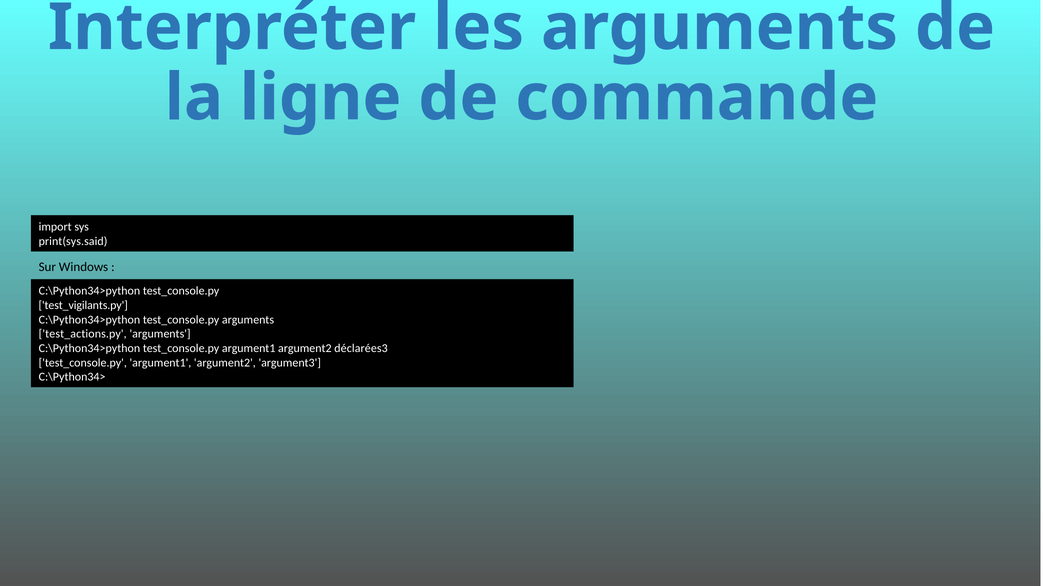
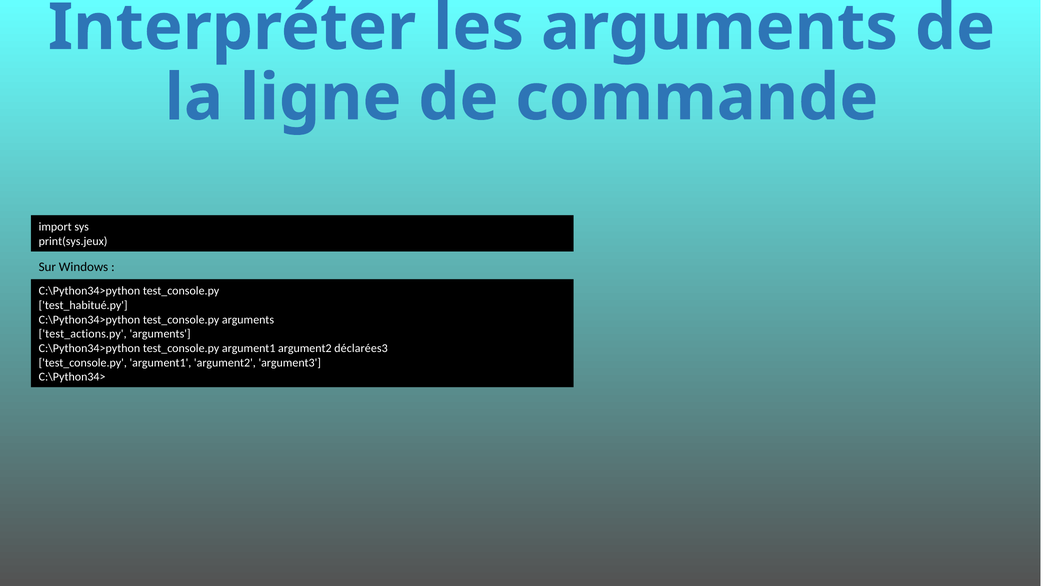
print(sys.said: print(sys.said -> print(sys.jeux
test_vigilants.py: test_vigilants.py -> test_habitué.py
